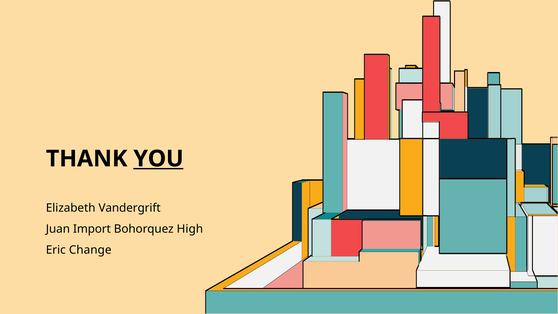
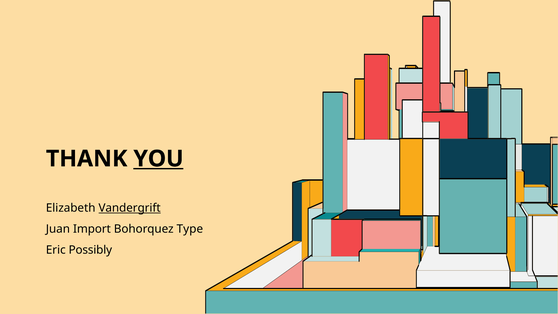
Vandergrift underline: none -> present
High: High -> Type
Change: Change -> Possibly
